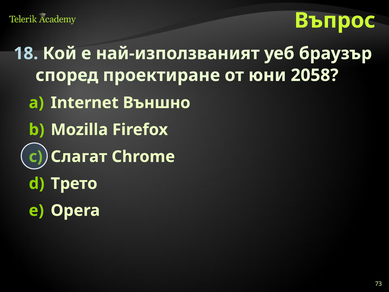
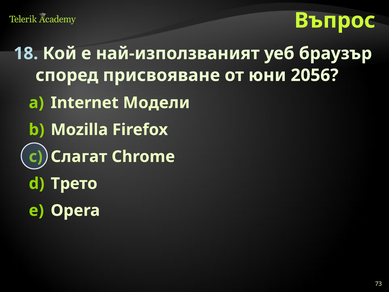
проектиране: проектиране -> присвояване
2058: 2058 -> 2056
Външно: Външно -> Модели
